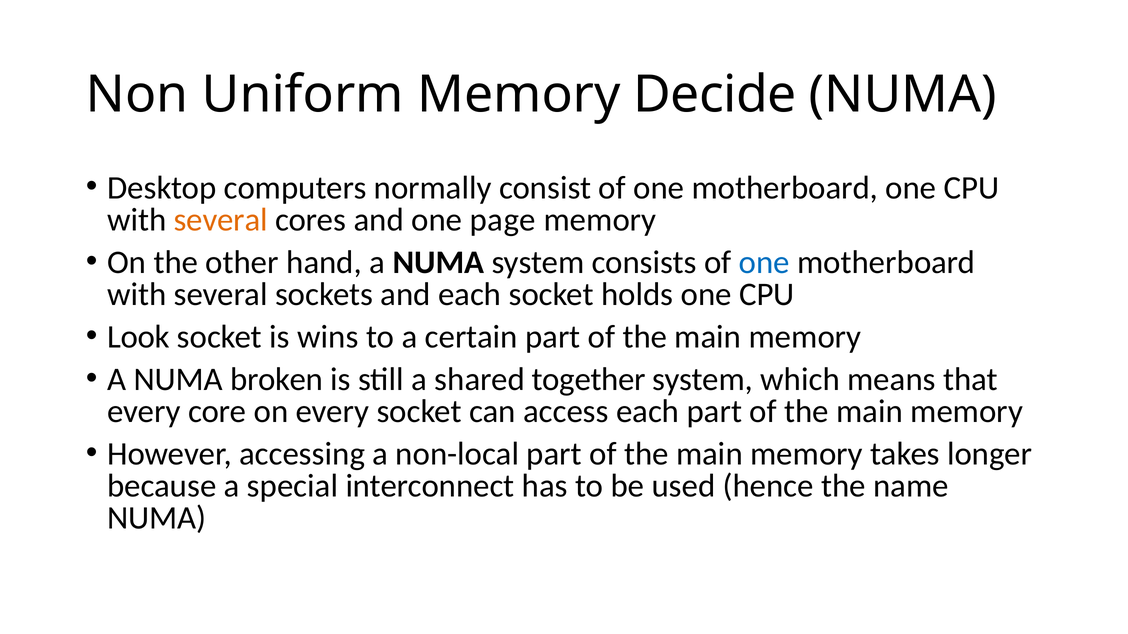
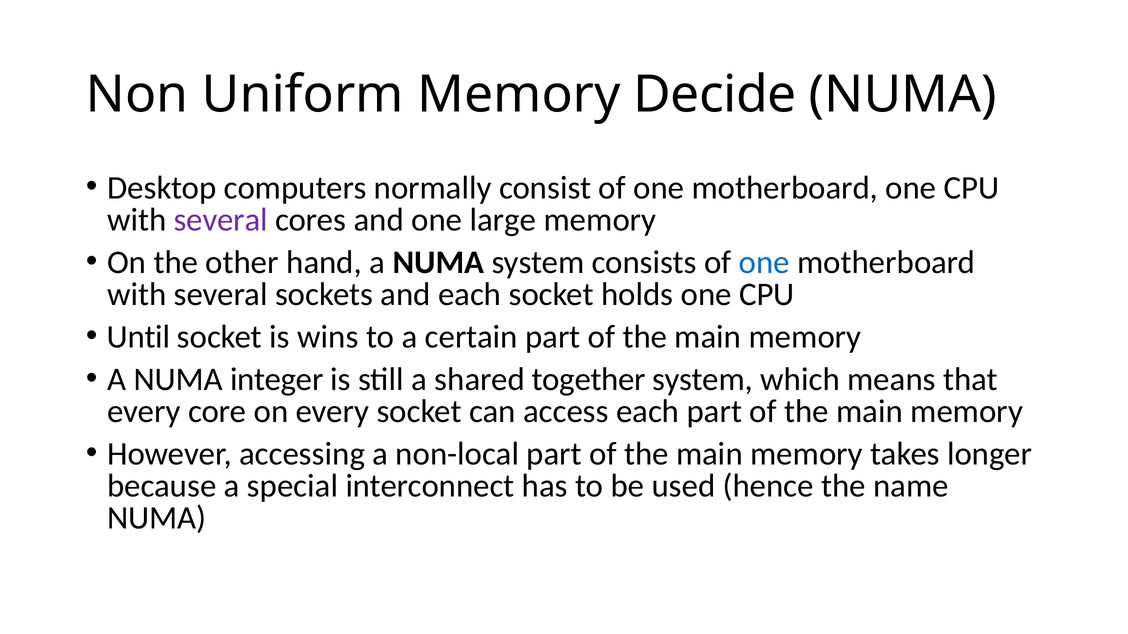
several at (221, 220) colour: orange -> purple
page: page -> large
Look: Look -> Until
broken: broken -> integer
